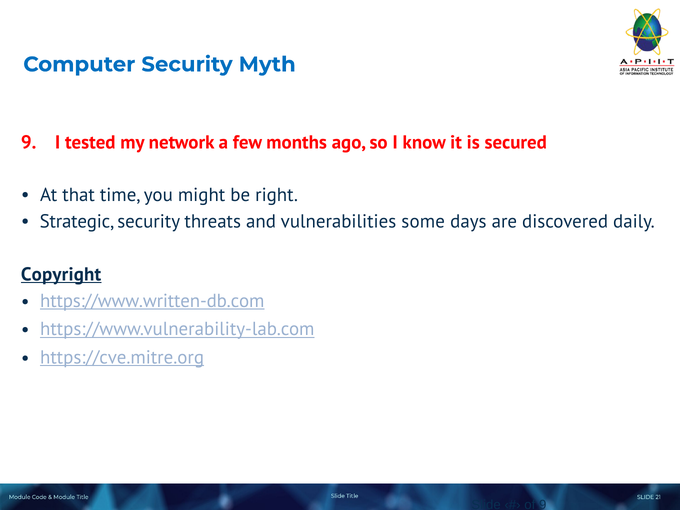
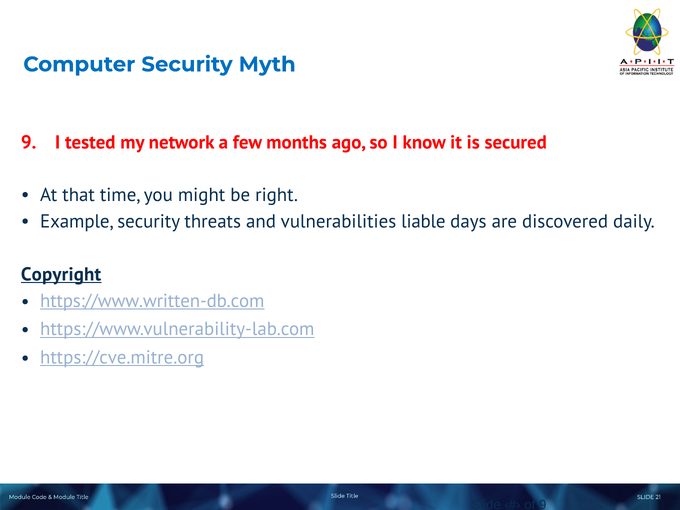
Strategic: Strategic -> Example
some: some -> liable
